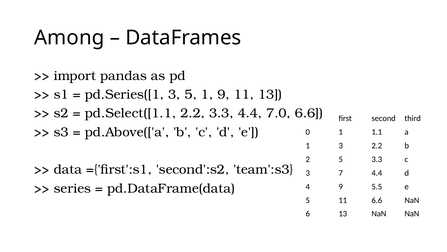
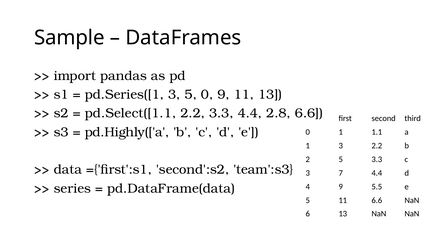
Among: Among -> Sample
5 1: 1 -> 0
7.0: 7.0 -> 2.8
pd.Above(['a: pd.Above(['a -> pd.Highly(['a
